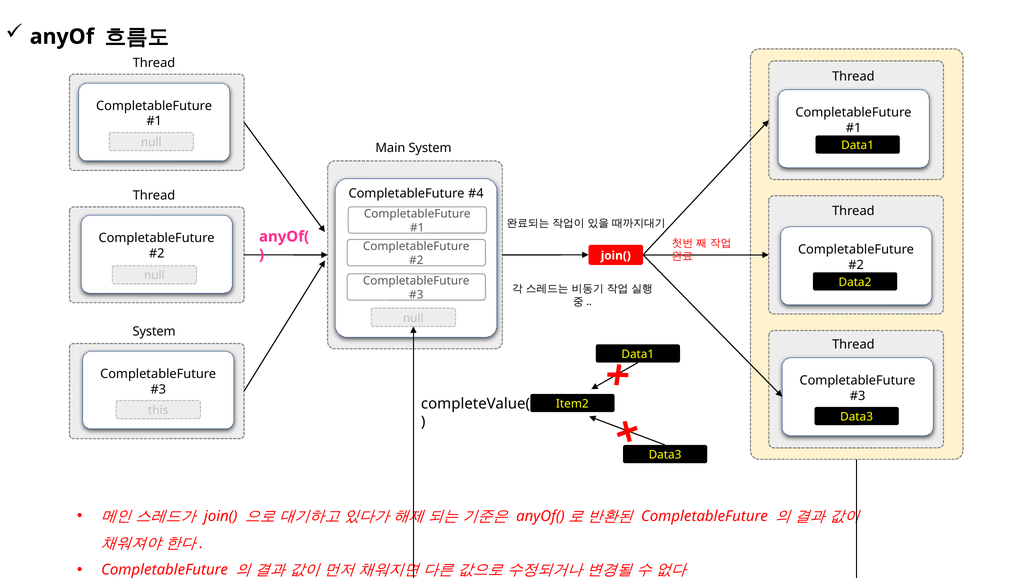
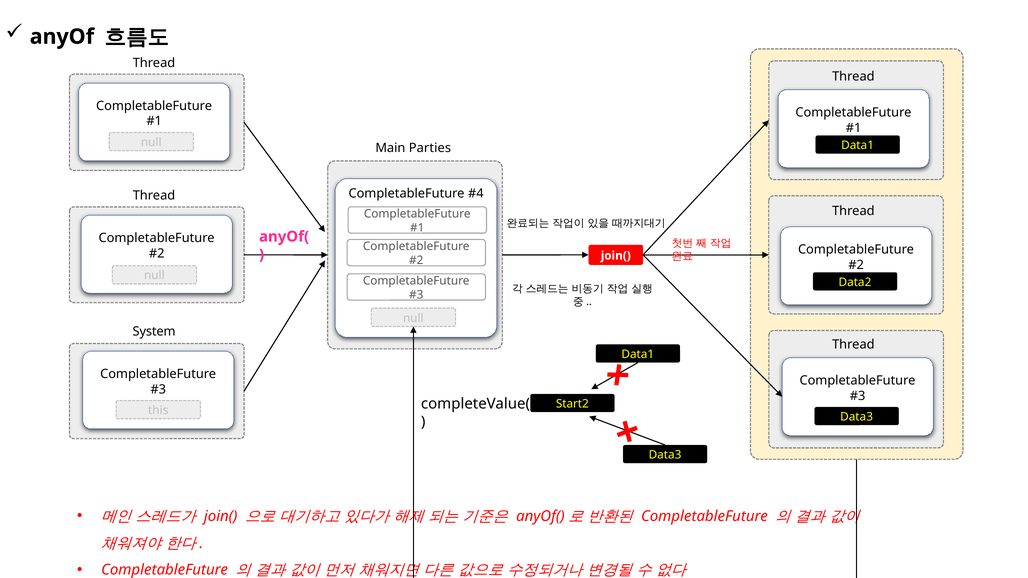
Main System: System -> Parties
Item2: Item2 -> Start2
